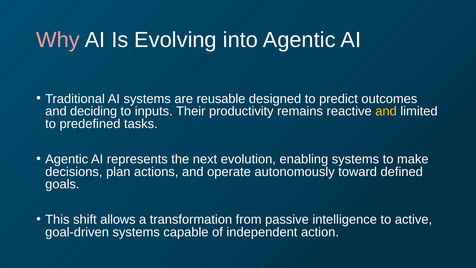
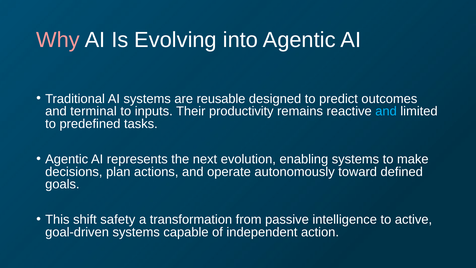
deciding: deciding -> terminal
and at (386, 111) colour: yellow -> light blue
allows: allows -> safety
